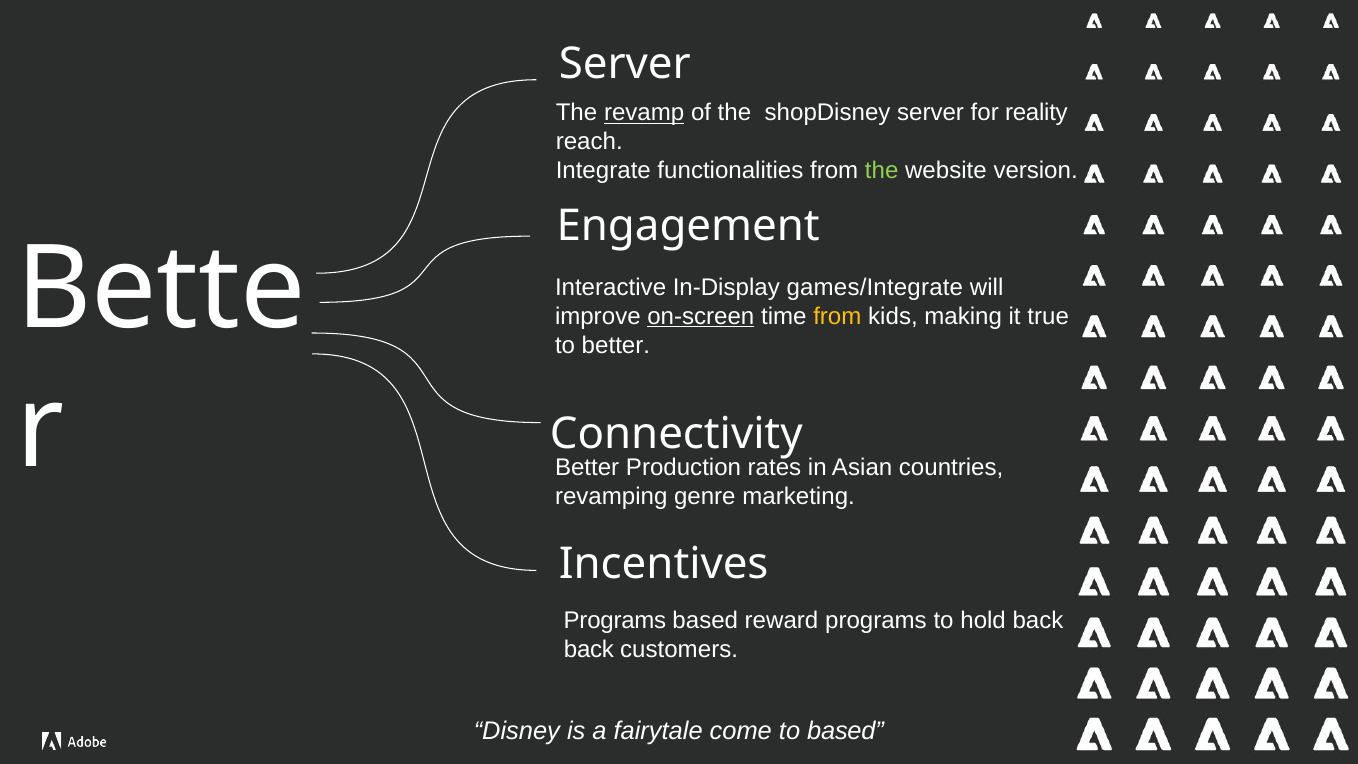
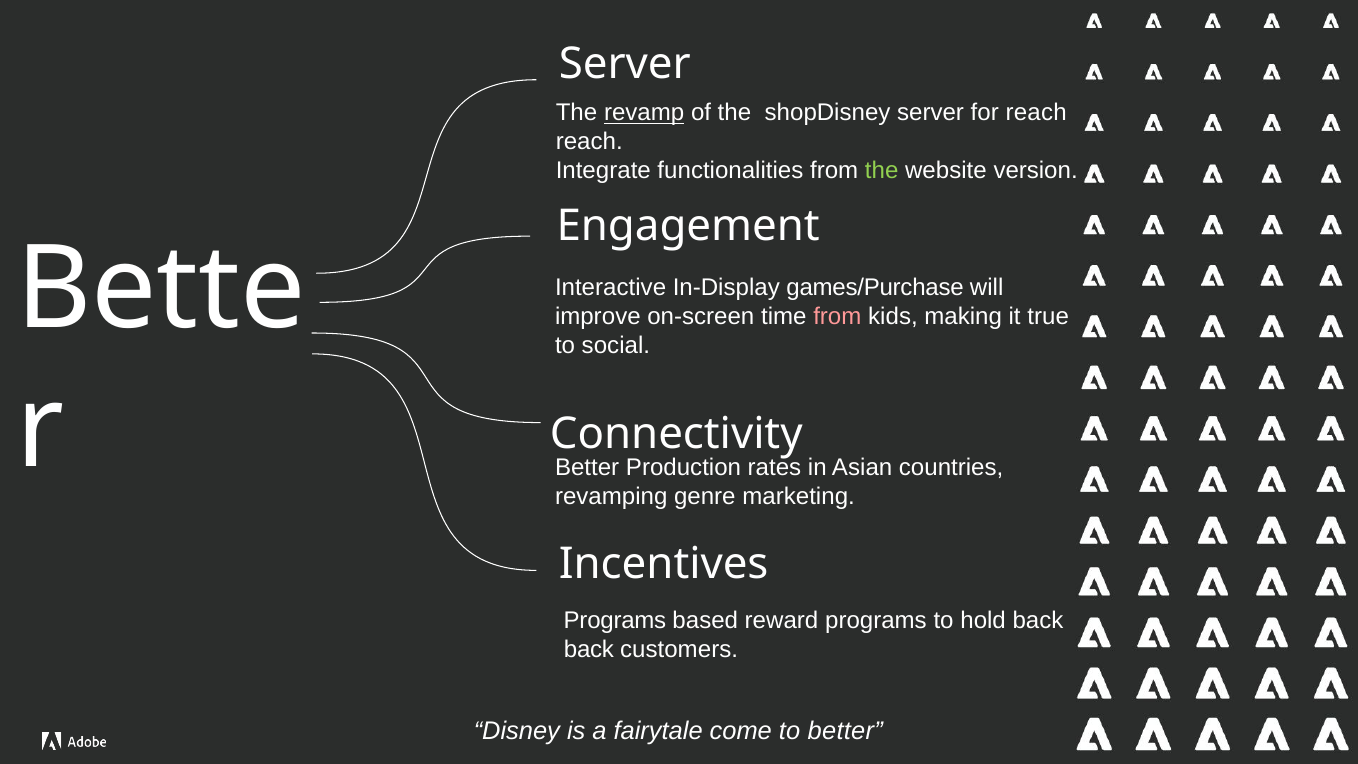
for reality: reality -> reach
games/Integrate: games/Integrate -> games/Purchase
on-screen underline: present -> none
from at (837, 316) colour: yellow -> pink
to better: better -> social
to based: based -> better
